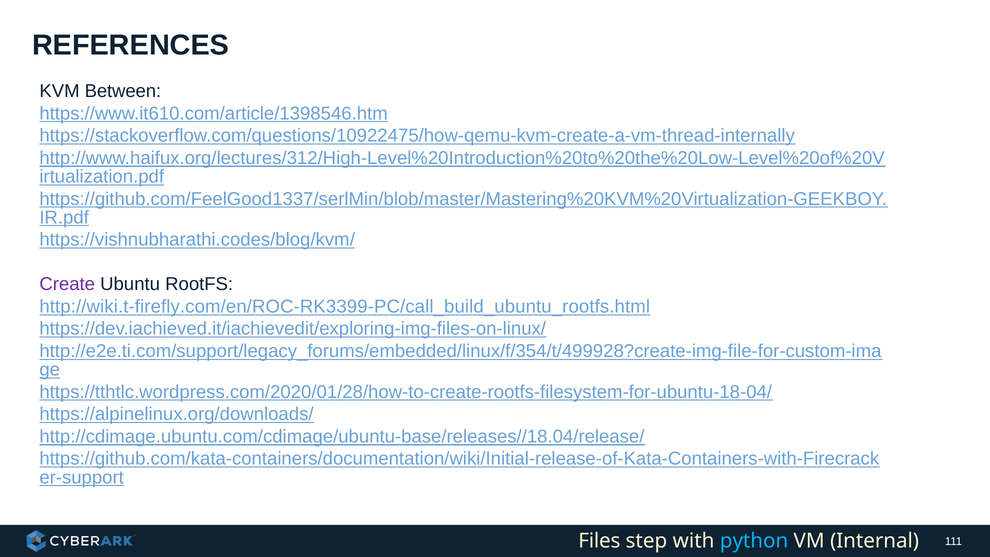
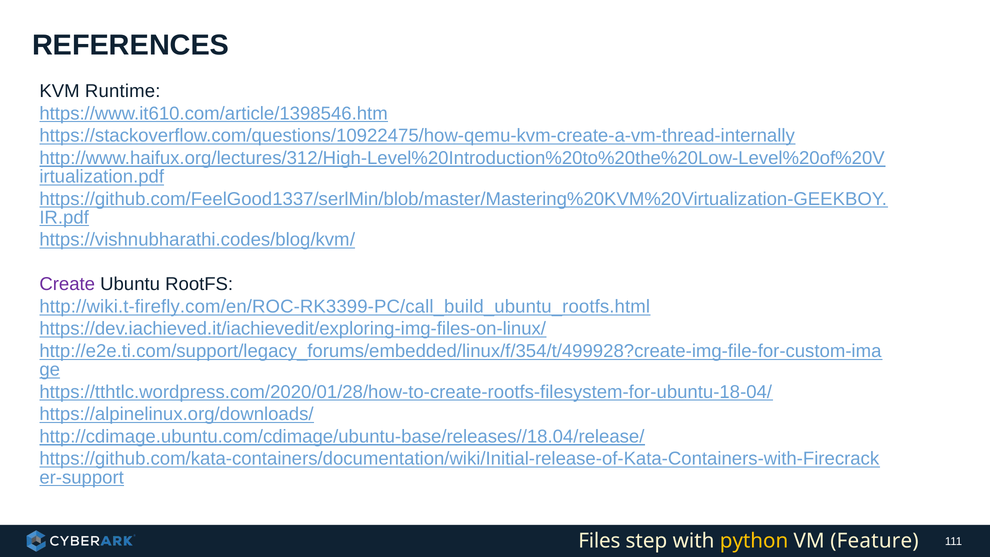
Between: Between -> Runtime
python colour: light blue -> yellow
Internal: Internal -> Feature
